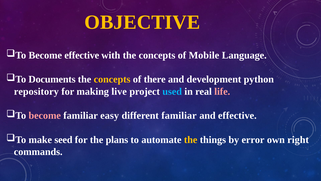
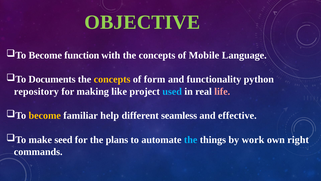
OBJECTIVE colour: yellow -> light green
Become effective: effective -> function
there: there -> form
development: development -> functionality
live: live -> like
become at (45, 115) colour: pink -> yellow
easy: easy -> help
different familiar: familiar -> seamless
the at (191, 139) colour: yellow -> light blue
error: error -> work
